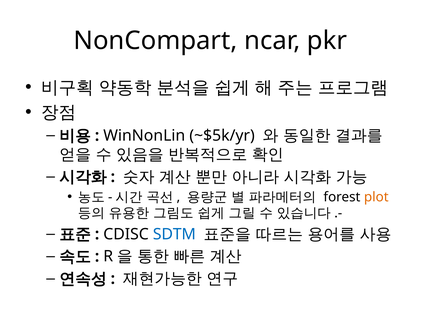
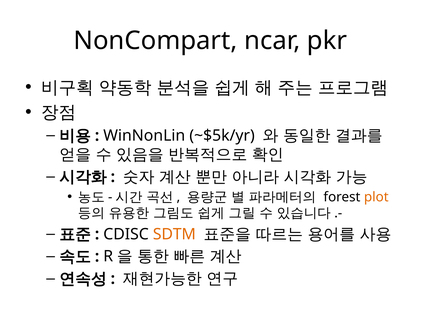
SDTM colour: blue -> orange
